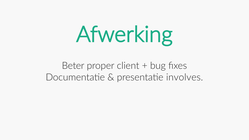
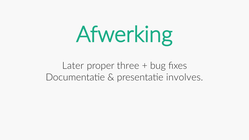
Beter: Beter -> Later
client: client -> three
